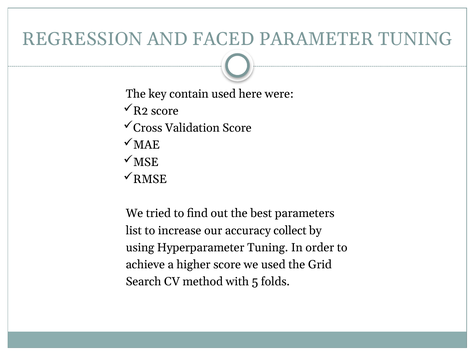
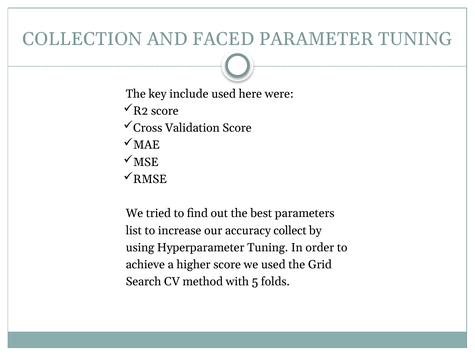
REGRESSION: REGRESSION -> COLLECTION
contain: contain -> include
